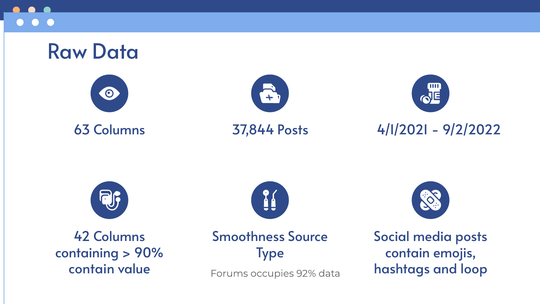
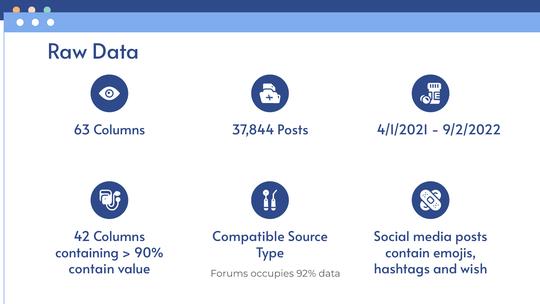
Smoothness: Smoothness -> Compatible
loop: loop -> wish
